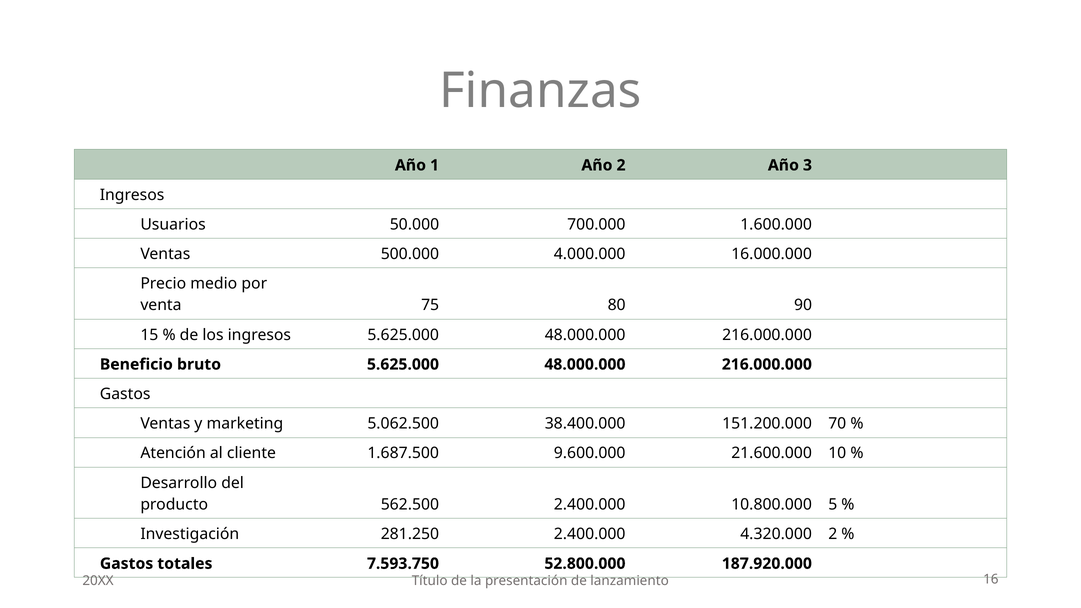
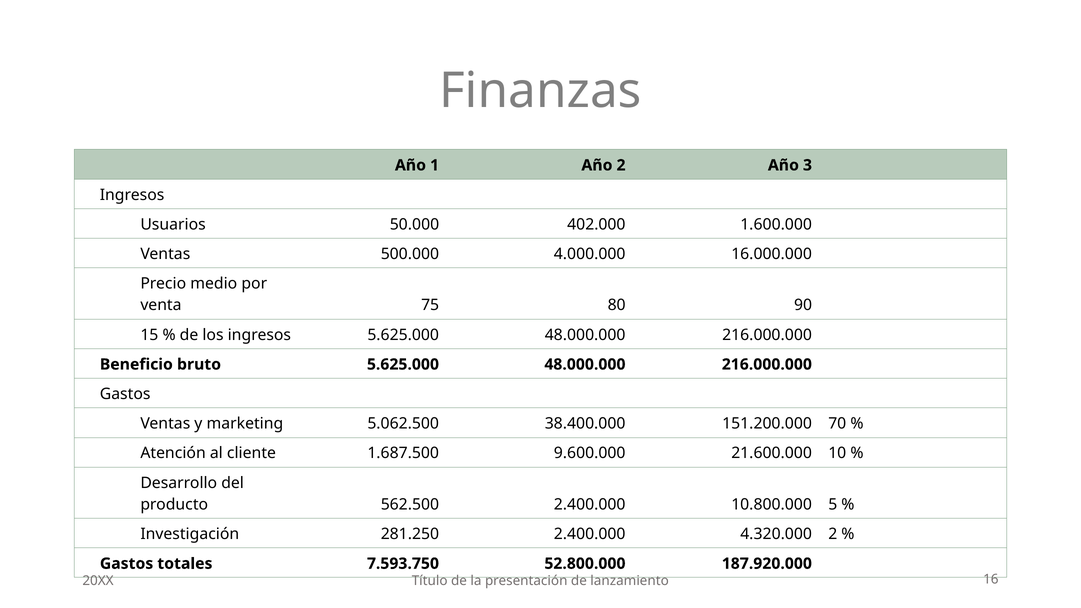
700.000: 700.000 -> 402.000
